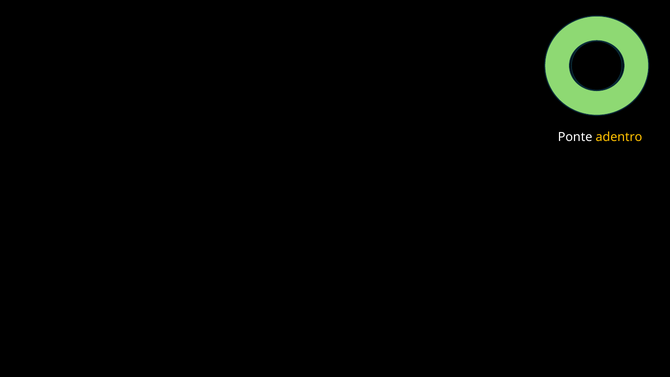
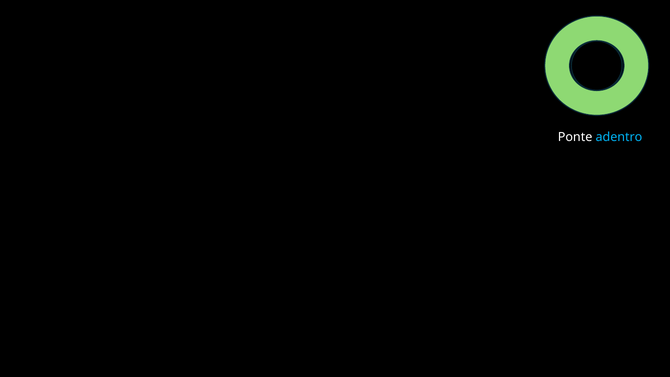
adentro colour: yellow -> light blue
